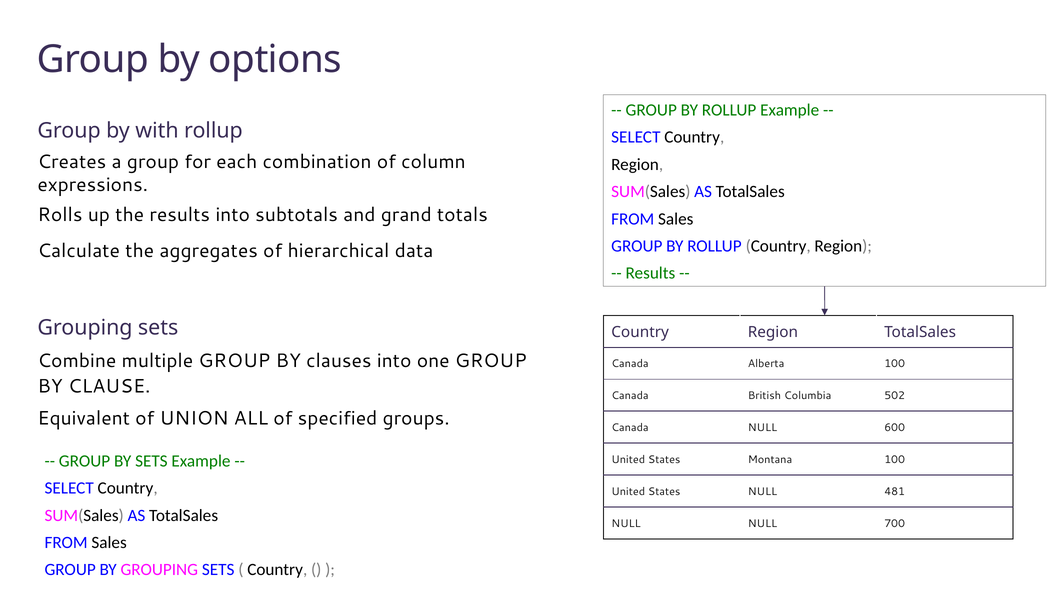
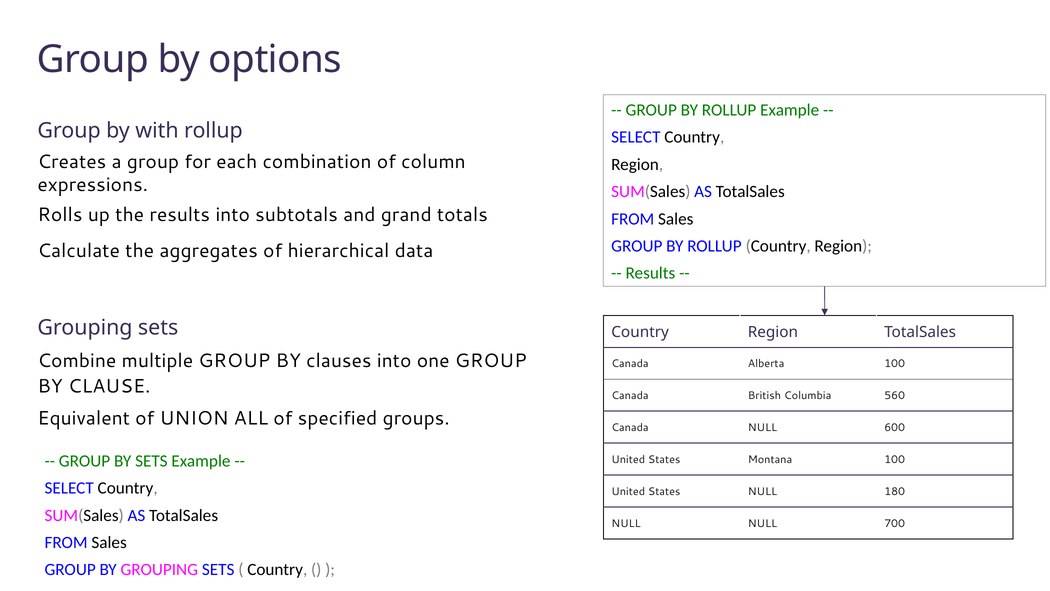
502: 502 -> 560
481: 481 -> 180
